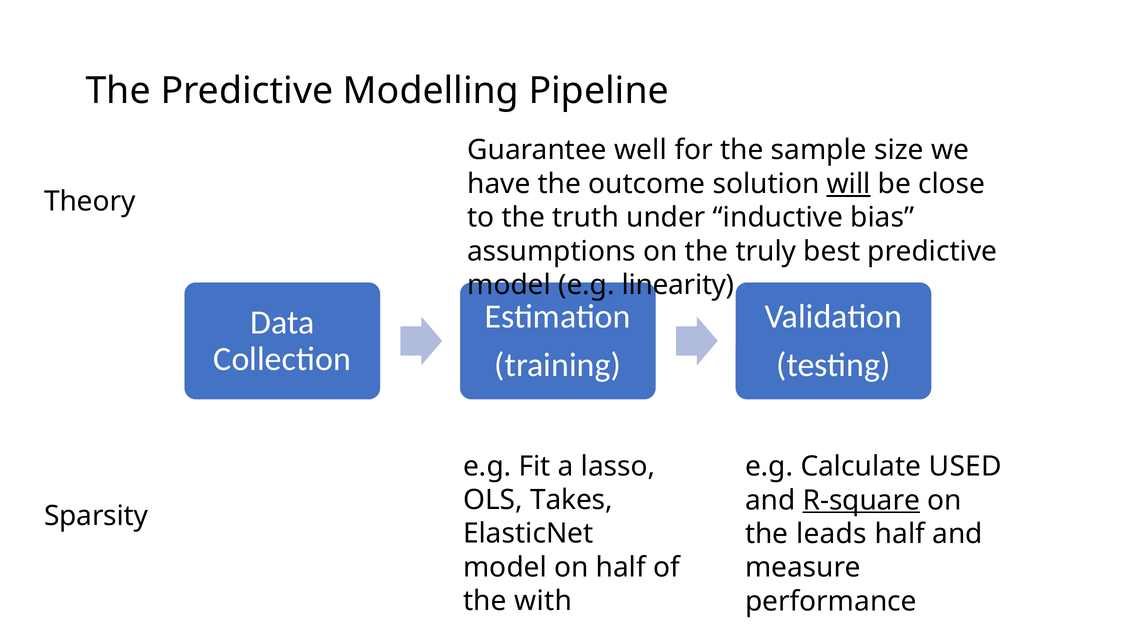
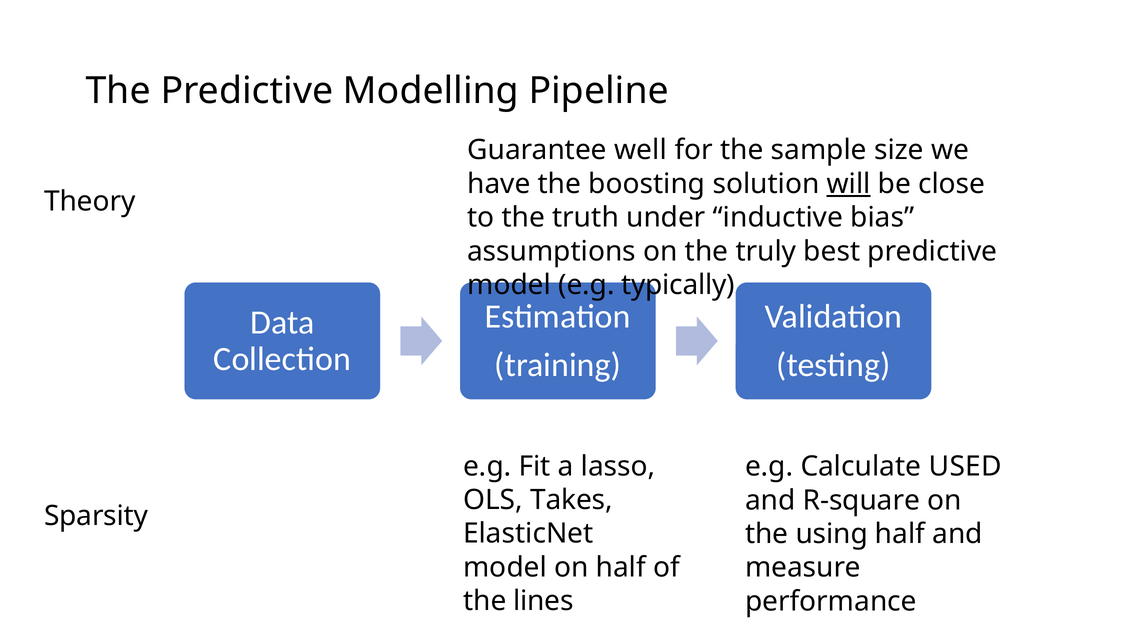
outcome: outcome -> boosting
linearity: linearity -> typically
R-square underline: present -> none
leads: leads -> using
with: with -> lines
